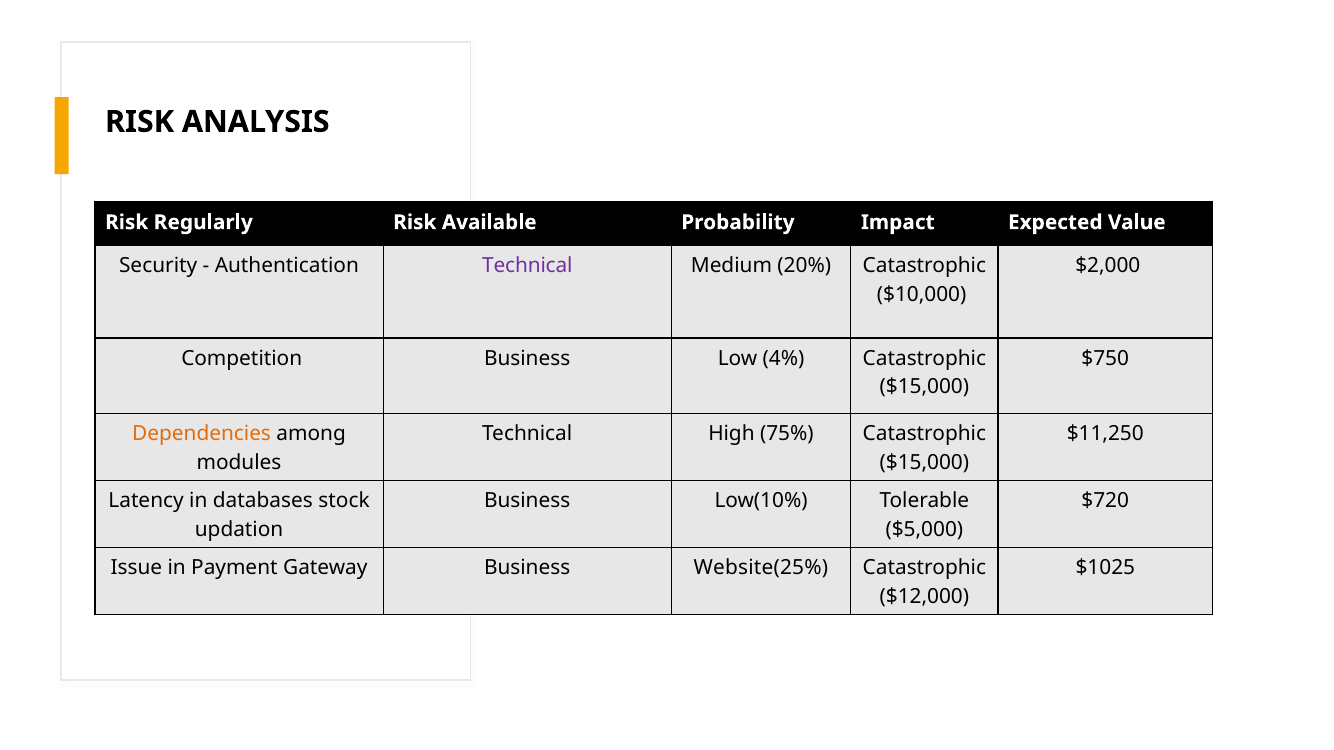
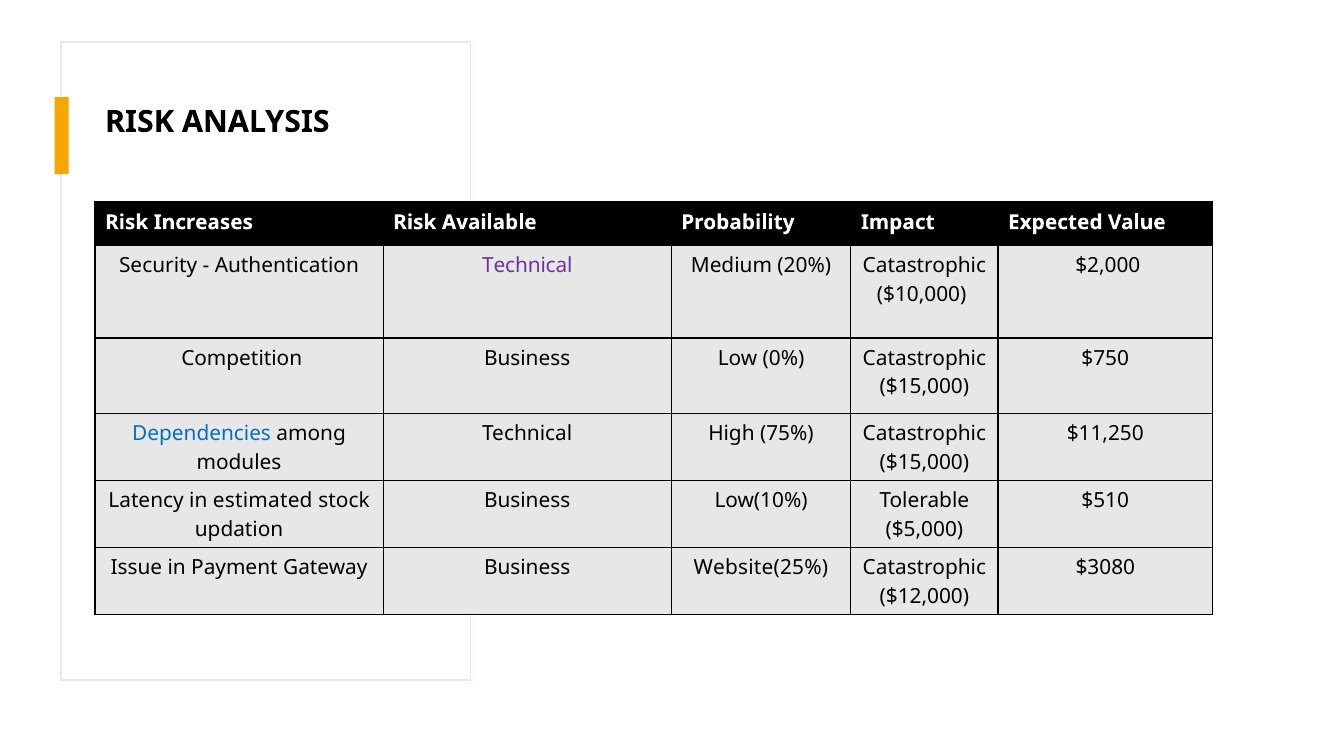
Regularly: Regularly -> Increases
4%: 4% -> 0%
Dependencies colour: orange -> blue
databases: databases -> estimated
$720: $720 -> $510
$1025: $1025 -> $3080
